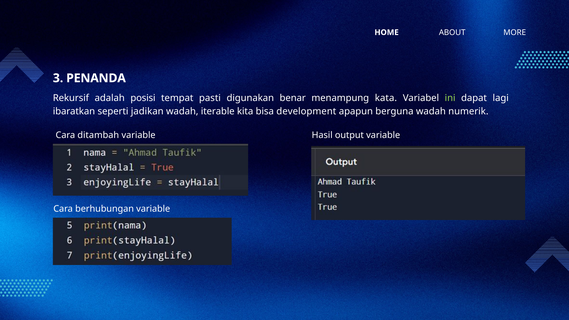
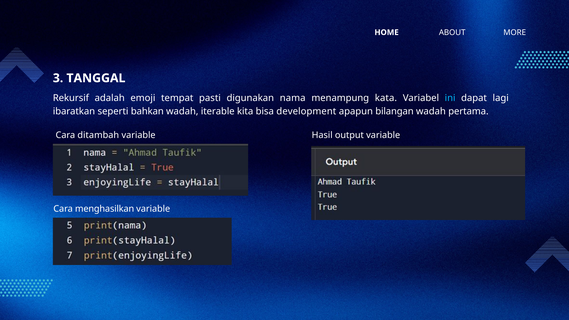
PENANDA: PENANDA -> TANGGAL
posisi: posisi -> emoji
benar: benar -> nama
ini colour: light green -> light blue
jadikan: jadikan -> bahkan
berguna: berguna -> bilangan
numerik: numerik -> pertama
berhubungan: berhubungan -> menghasilkan
